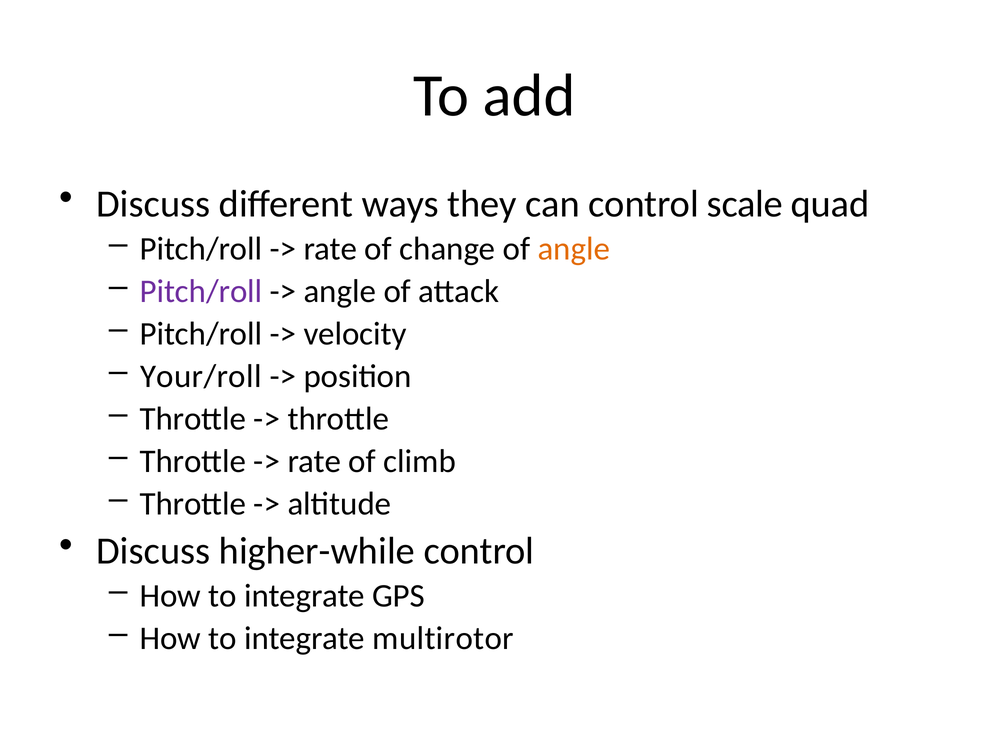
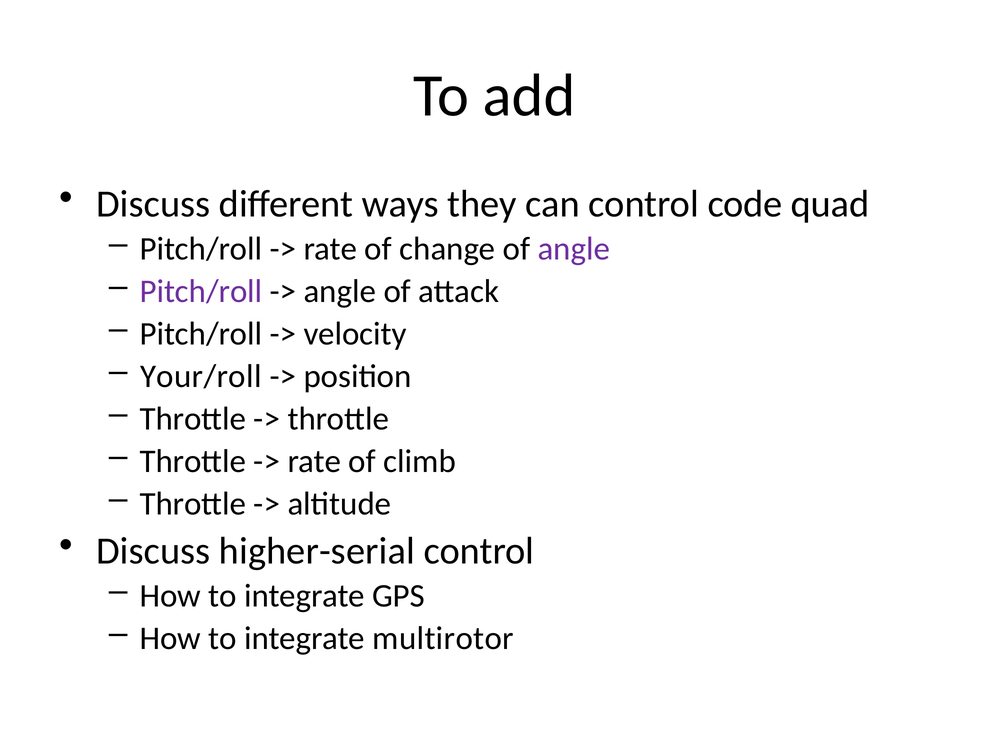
scale: scale -> code
angle at (574, 249) colour: orange -> purple
higher-while: higher-while -> higher-serial
